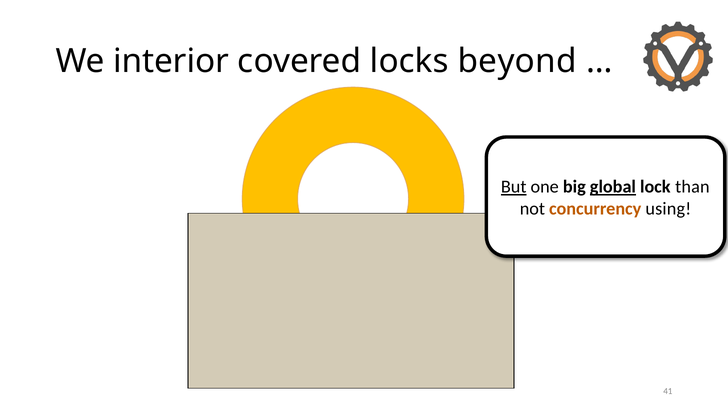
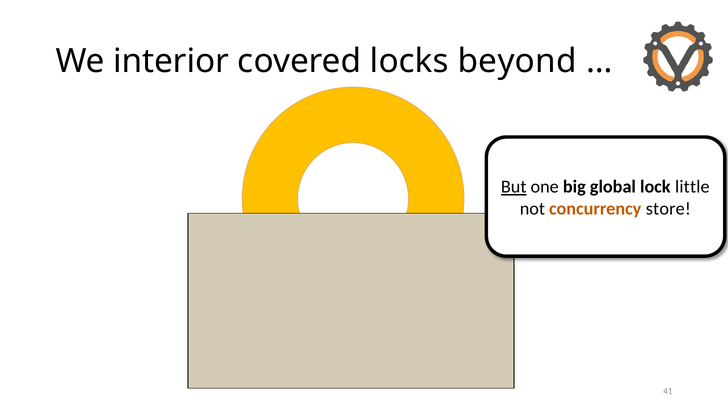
global underline: present -> none
than: than -> little
using: using -> store
